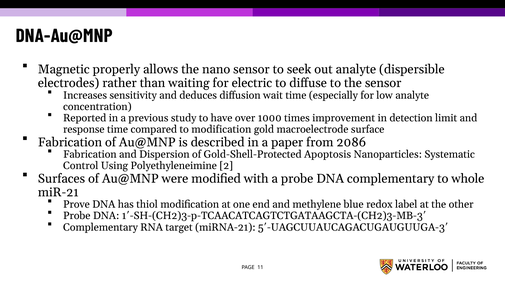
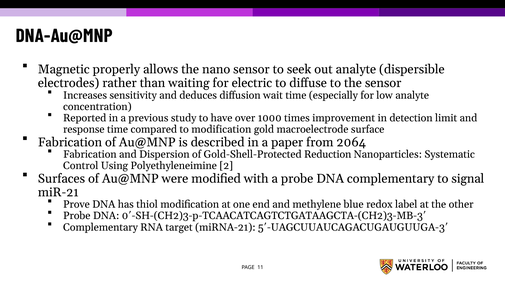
2086: 2086 -> 2064
Apoptosis: Apoptosis -> Reduction
whole: whole -> signal
1′-SH-(CH2)3-p-TCAACATCAGTCTGATAAGCTA-(CH2)3-MB-3′: 1′-SH-(CH2)3-p-TCAACATCAGTCTGATAAGCTA-(CH2)3-MB-3′ -> 0′-SH-(CH2)3-p-TCAACATCAGTCTGATAAGCTA-(CH2)3-MB-3′
